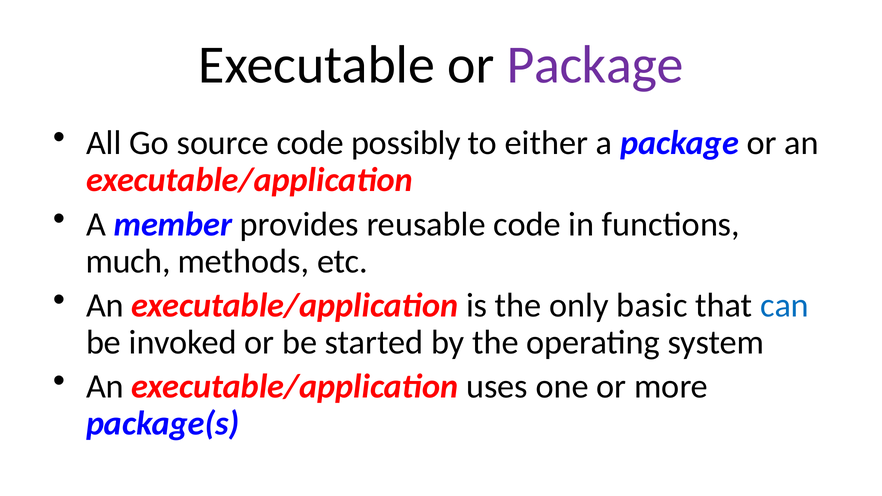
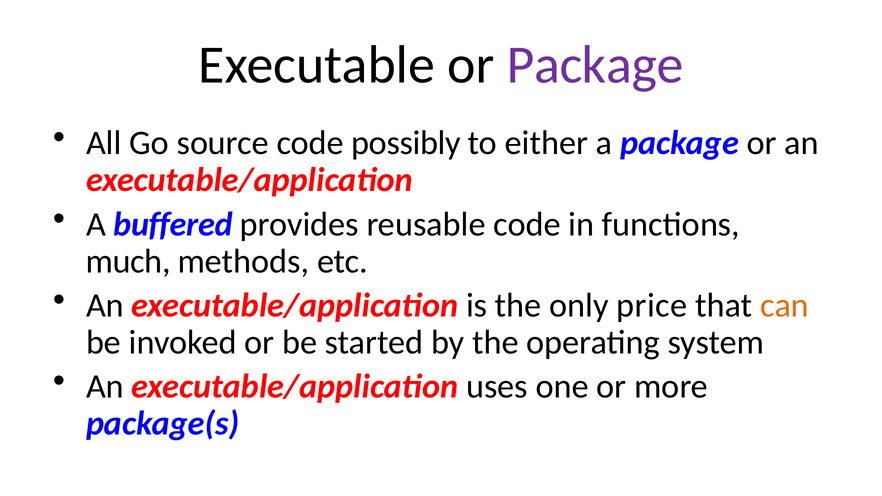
member: member -> buffered
basic: basic -> price
can colour: blue -> orange
